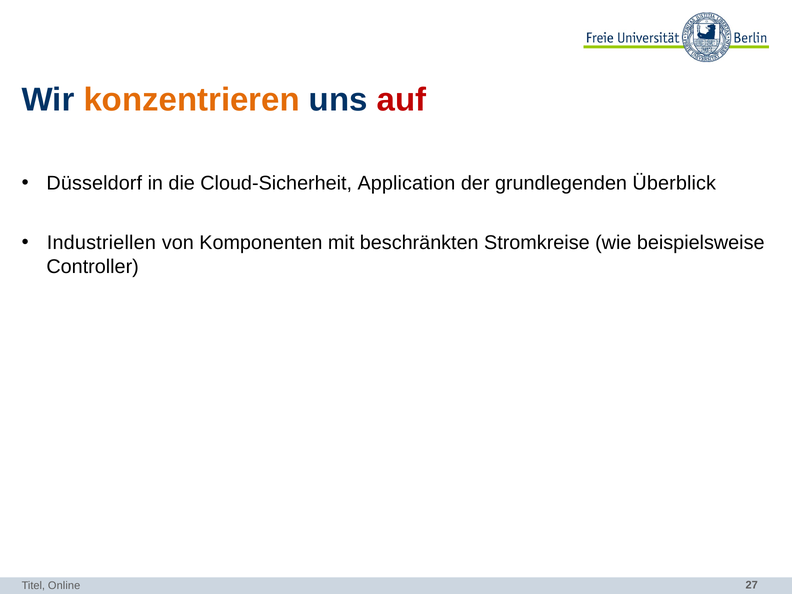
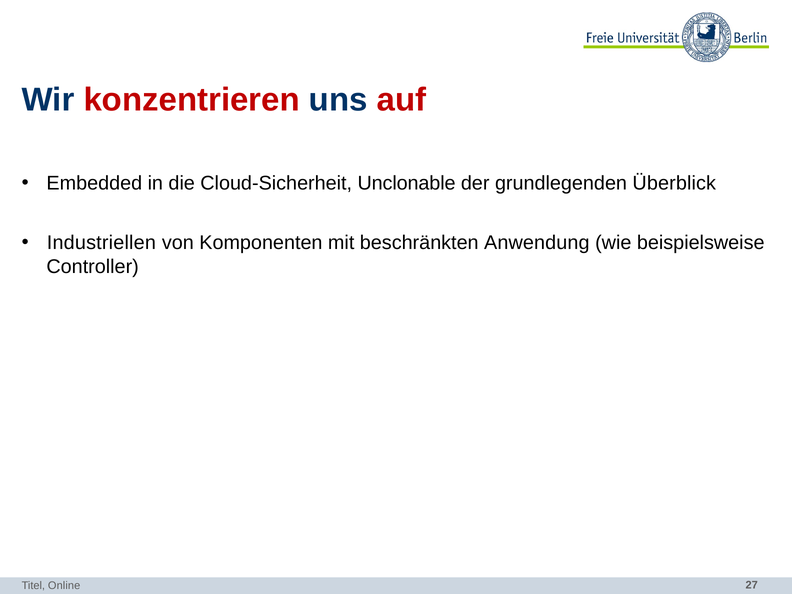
konzentrieren colour: orange -> red
Düsseldorf: Düsseldorf -> Embedded
Application: Application -> Unclonable
Stromkreise: Stromkreise -> Anwendung
